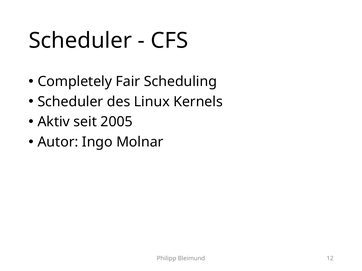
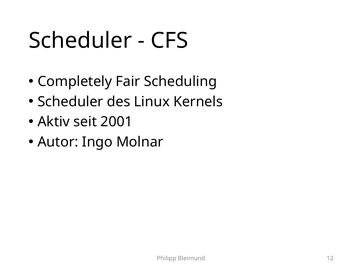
2005: 2005 -> 2001
